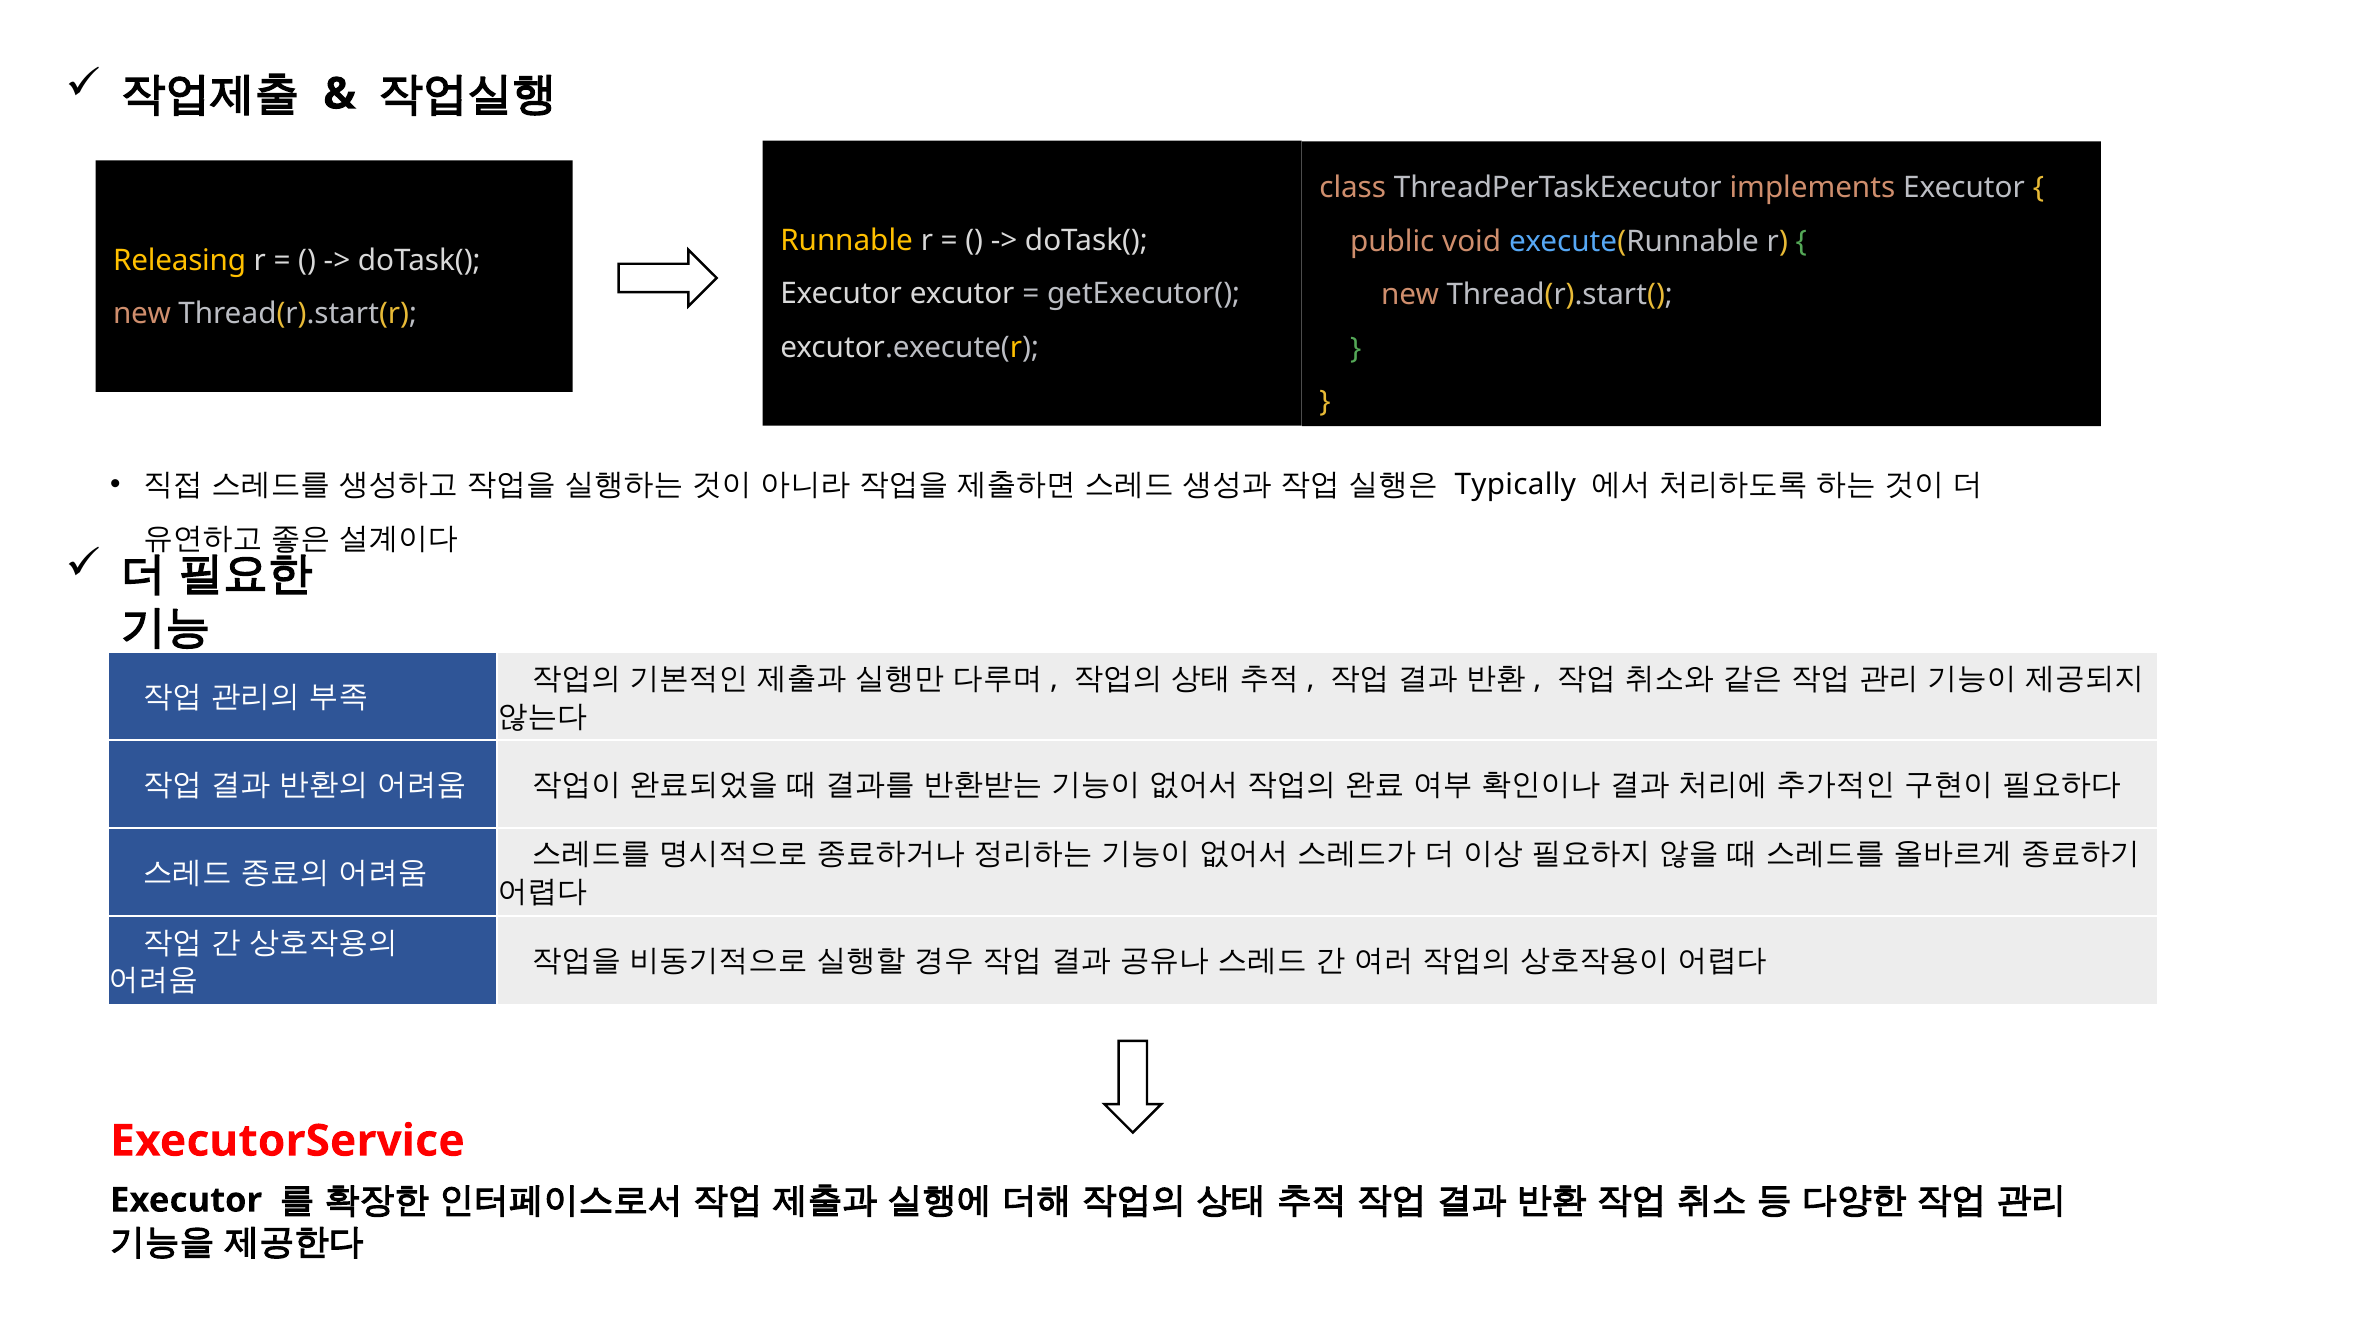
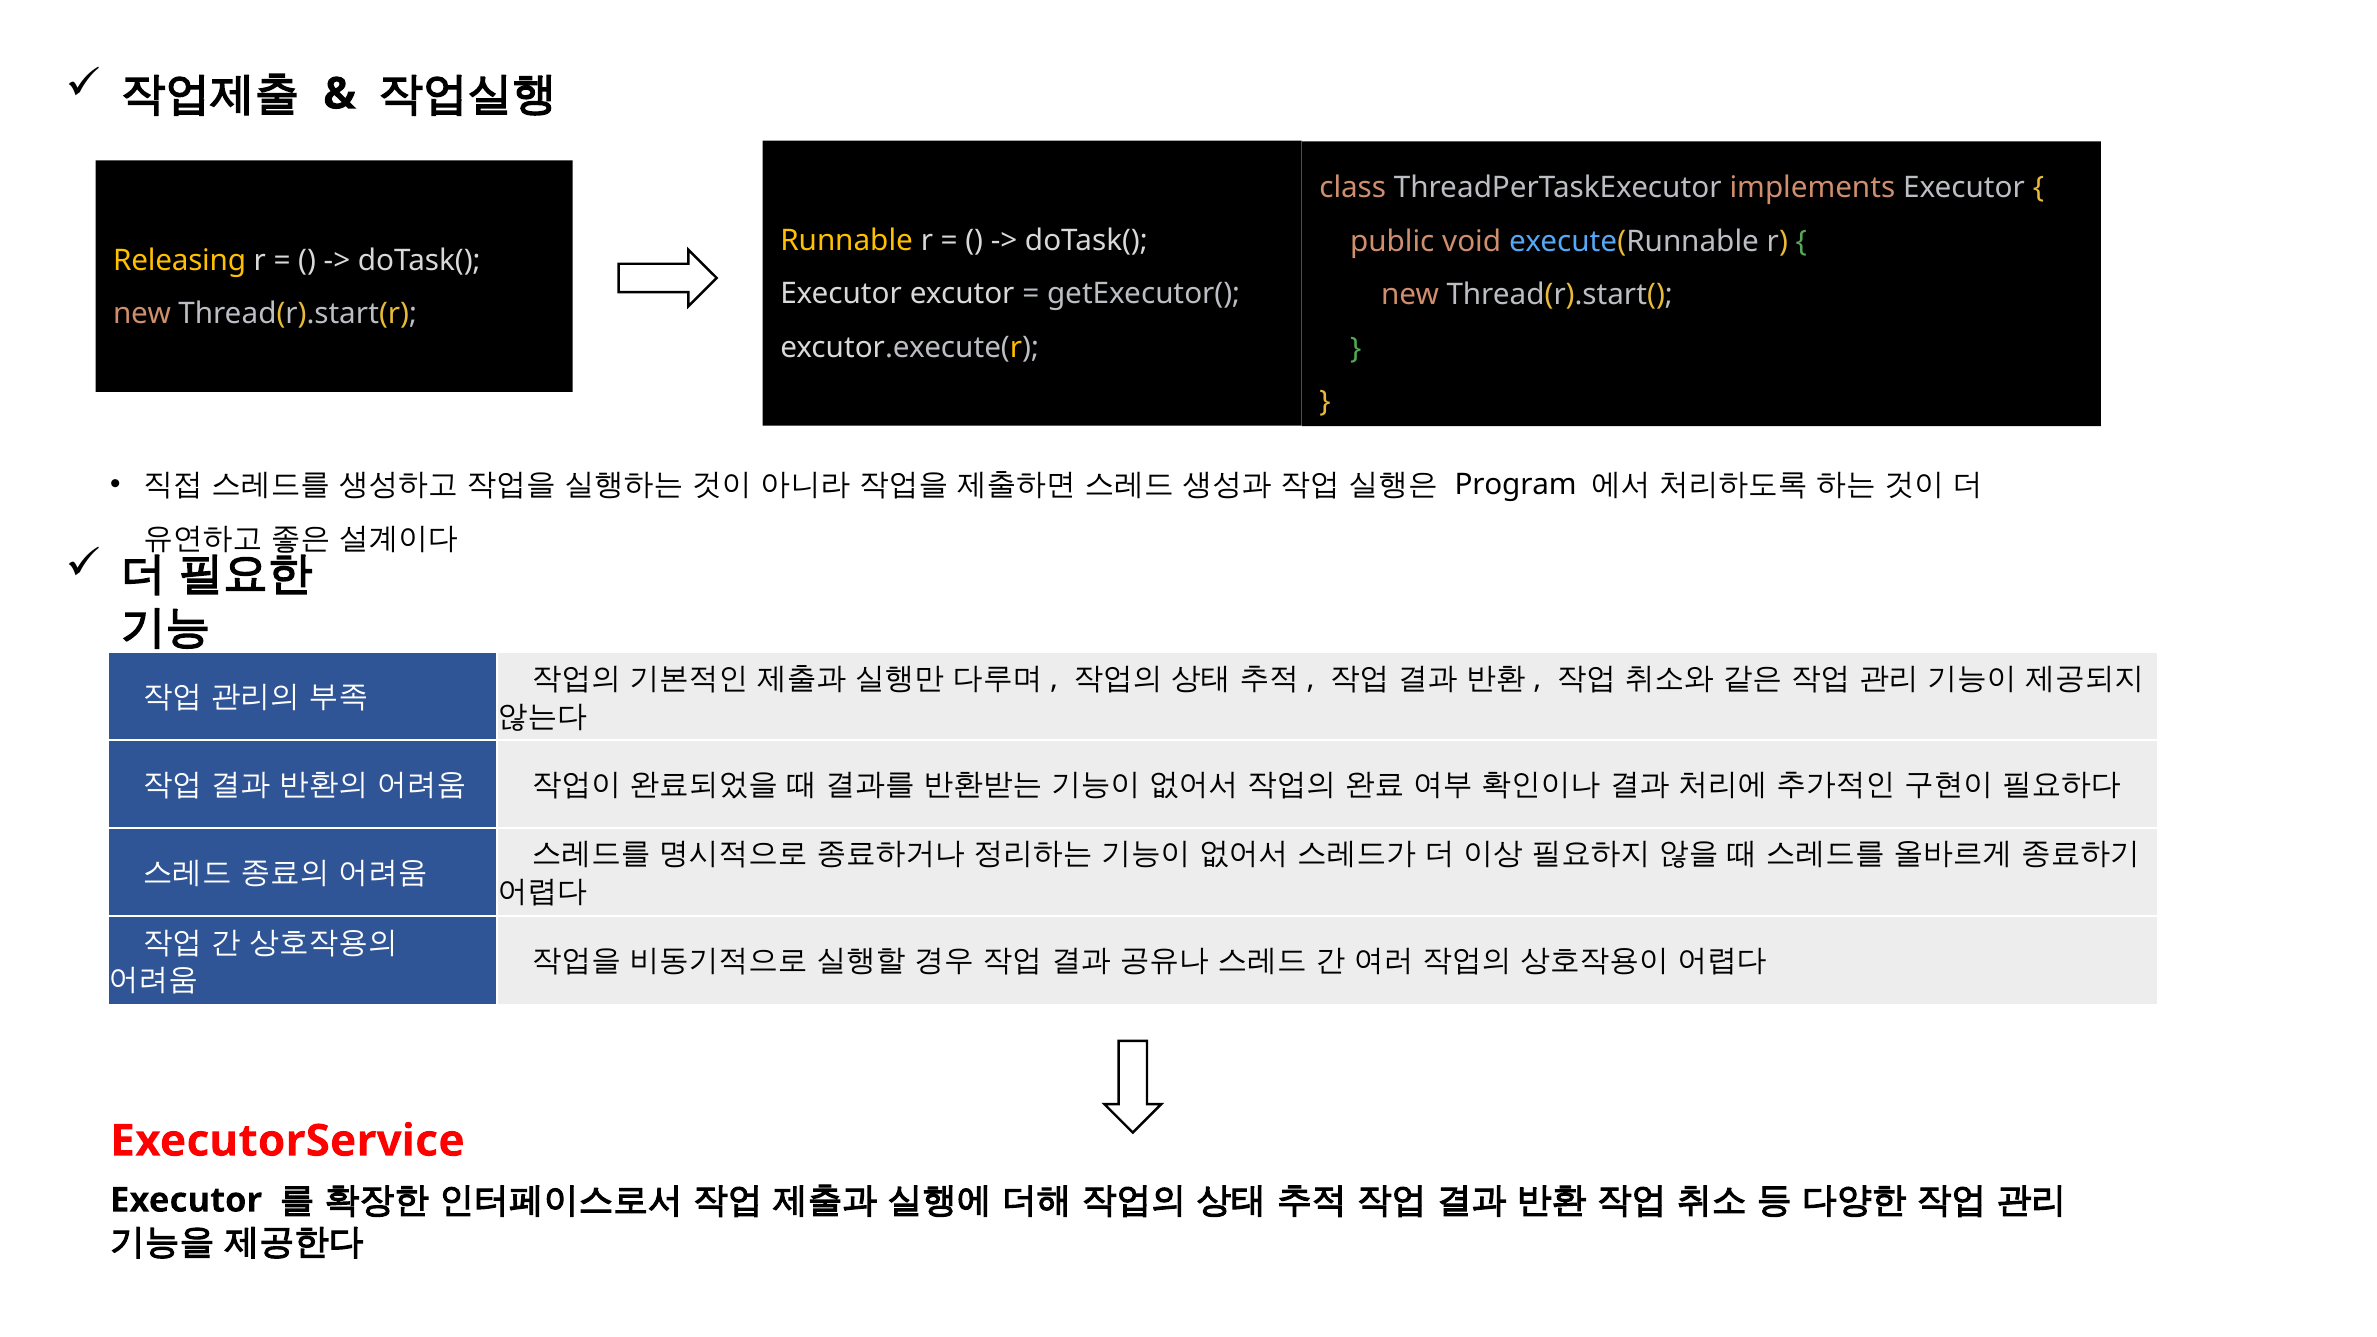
Typically: Typically -> Program
